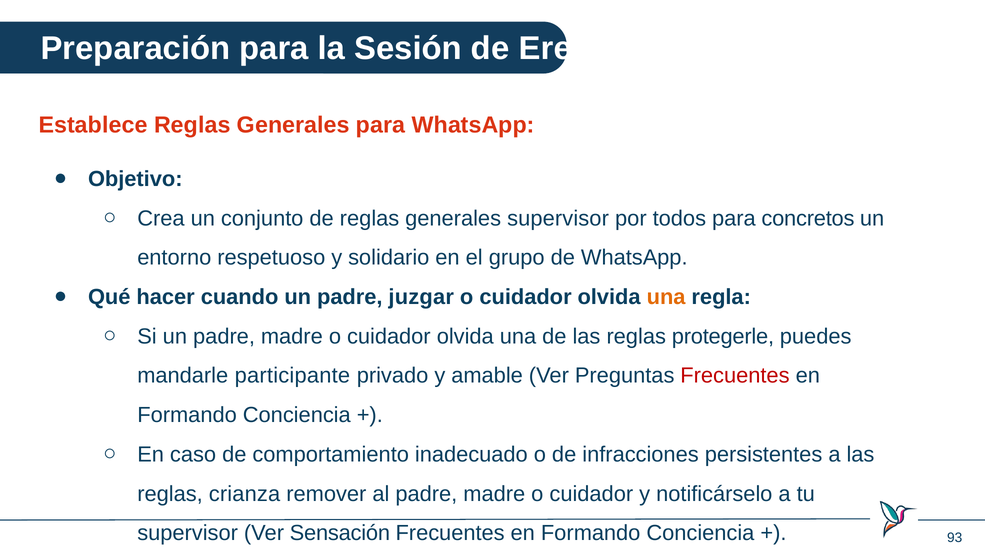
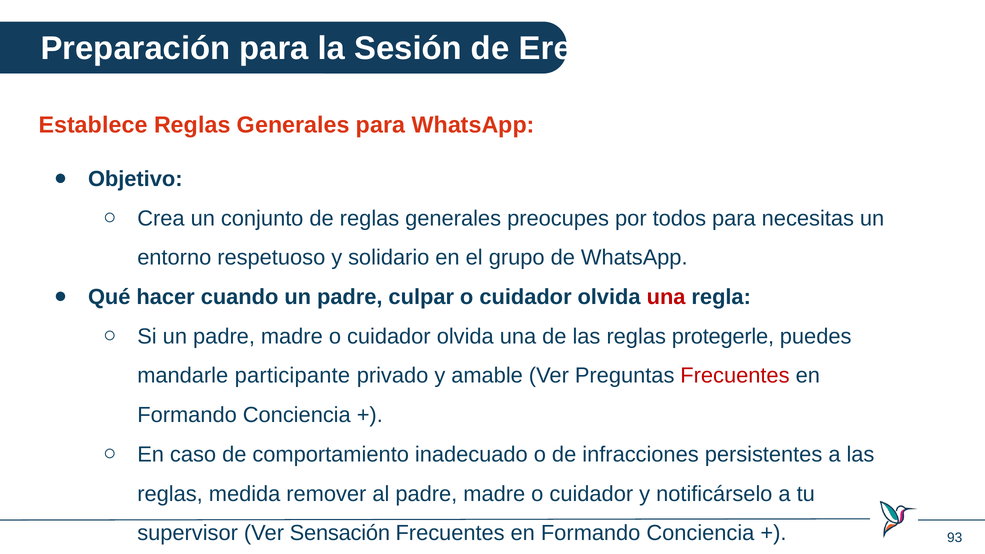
generales supervisor: supervisor -> preocupes
concretos: concretos -> necesitas
juzgar: juzgar -> culpar
una at (666, 297) colour: orange -> red
crianza: crianza -> medida
